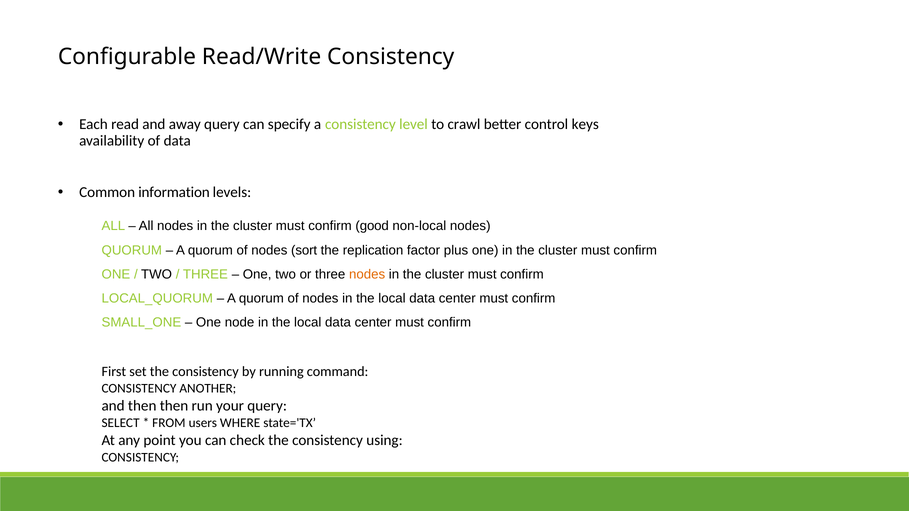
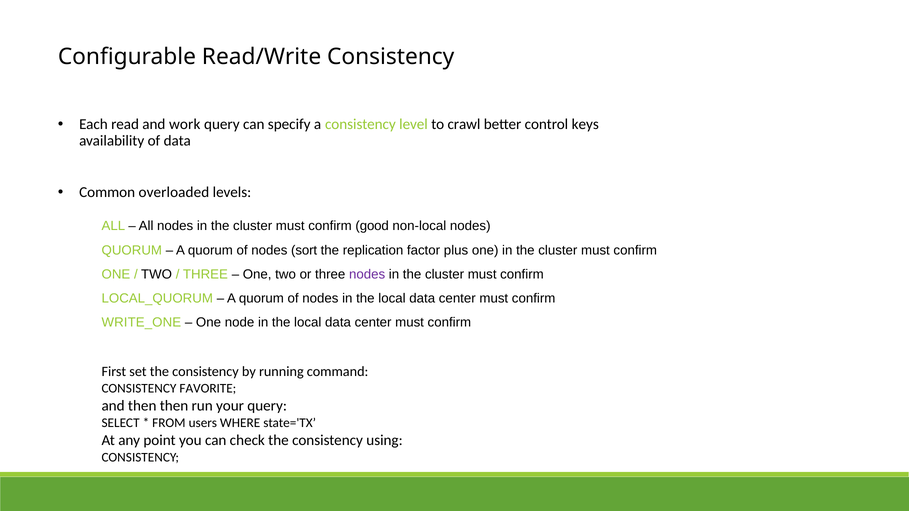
away: away -> work
information: information -> overloaded
nodes at (367, 275) colour: orange -> purple
SMALL_ONE: SMALL_ONE -> WRITE_ONE
ANOTHER: ANOTHER -> FAVORITE
